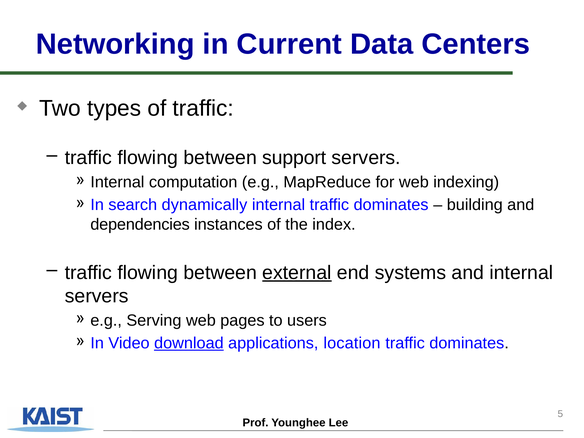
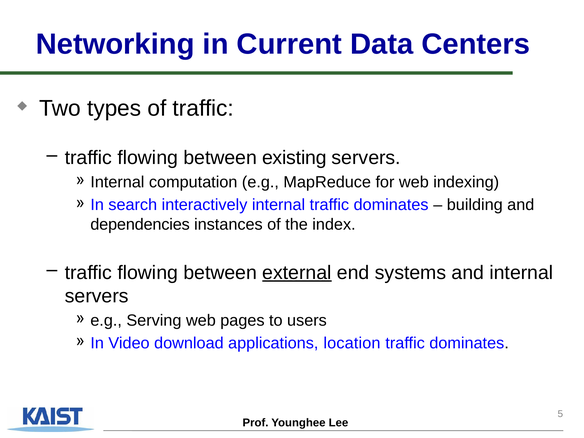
support: support -> existing
dynamically: dynamically -> interactively
download underline: present -> none
